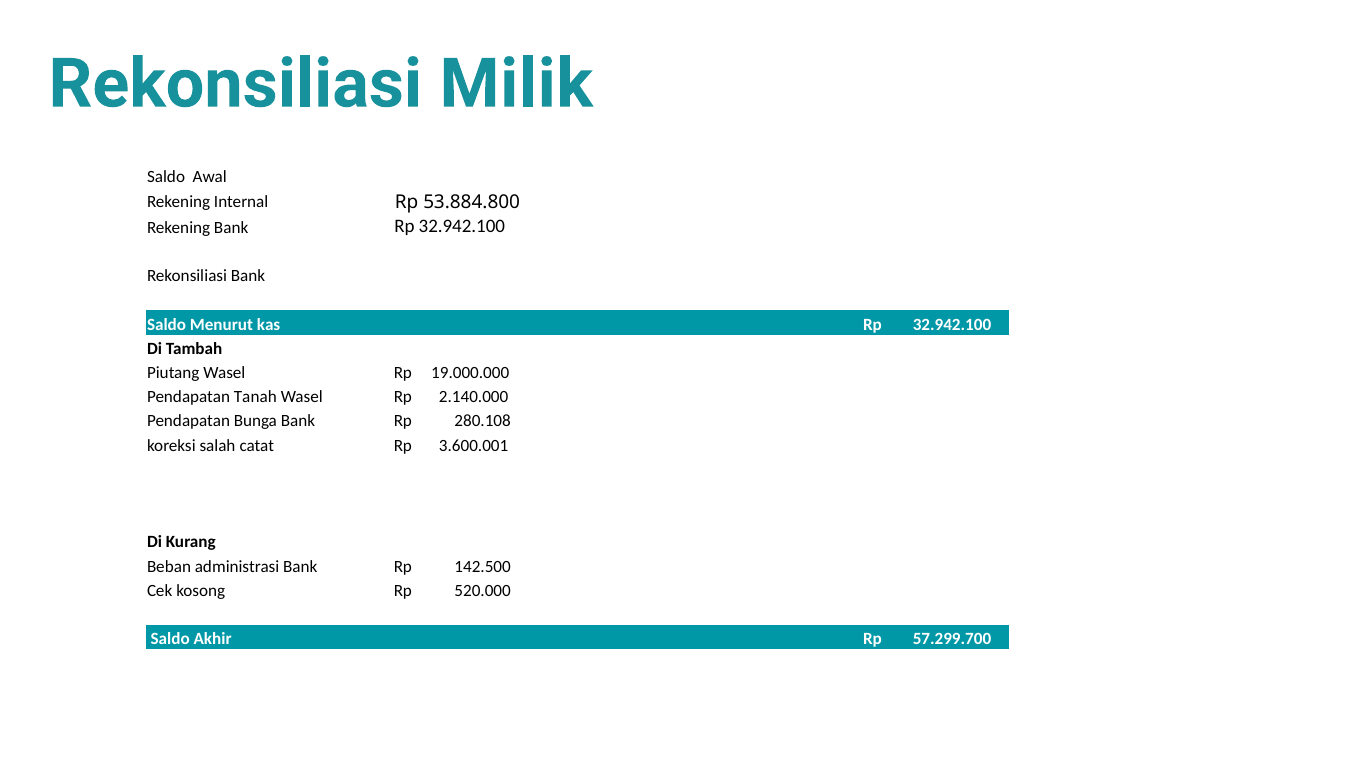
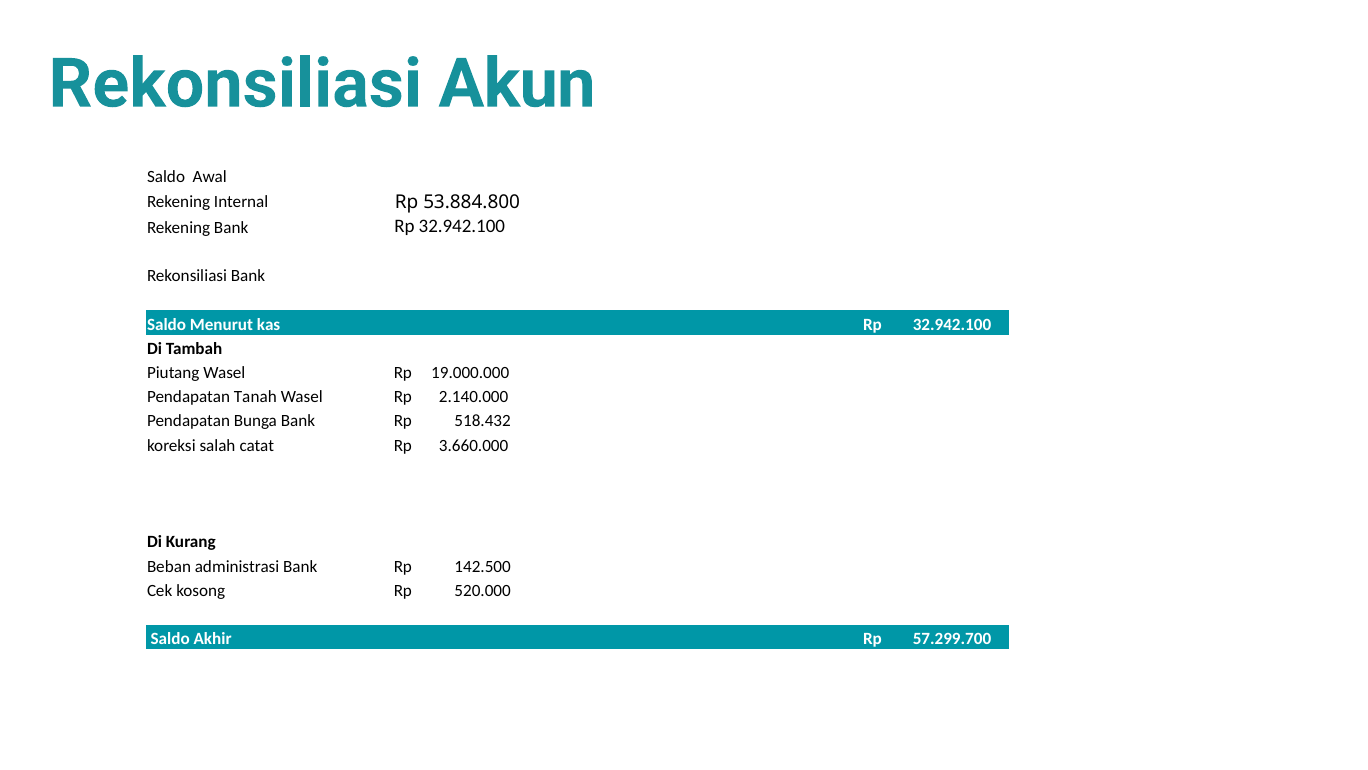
Milik: Milik -> Akun
280.108: 280.108 -> 518.432
3.600.001: 3.600.001 -> 3.660.000
